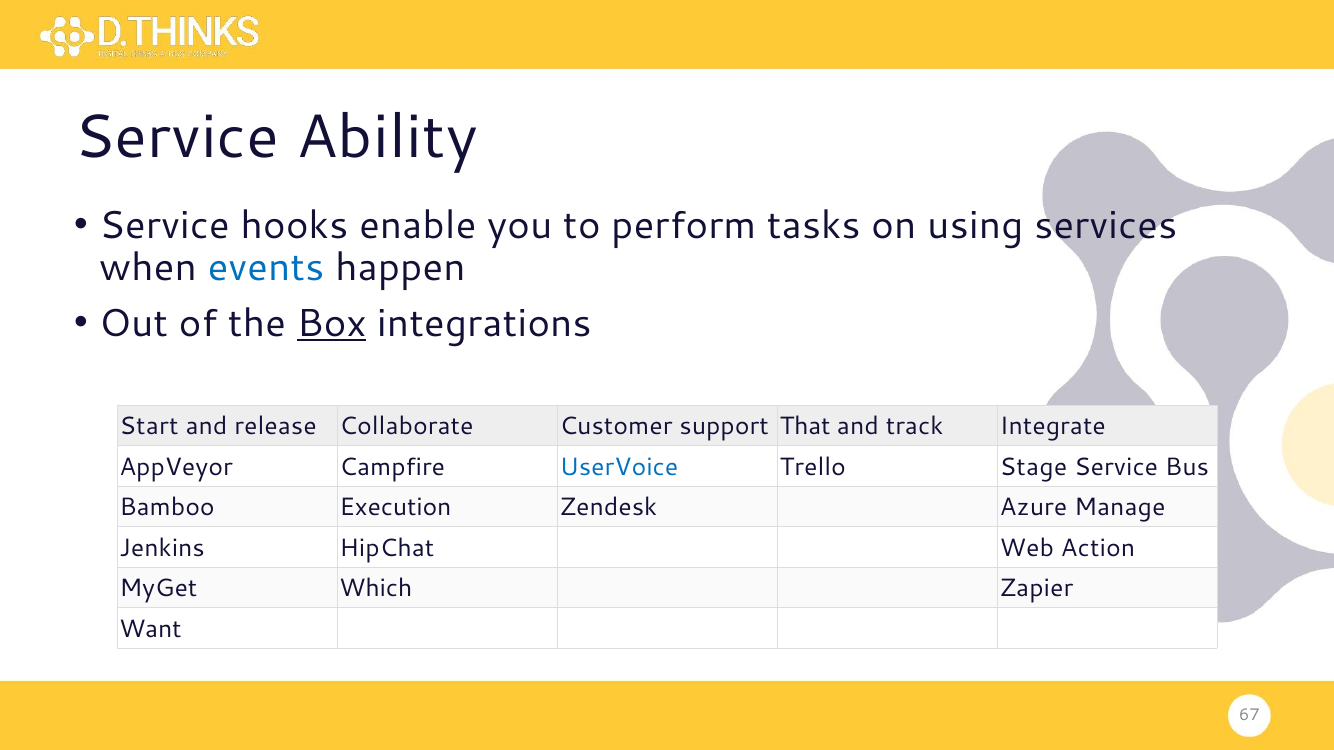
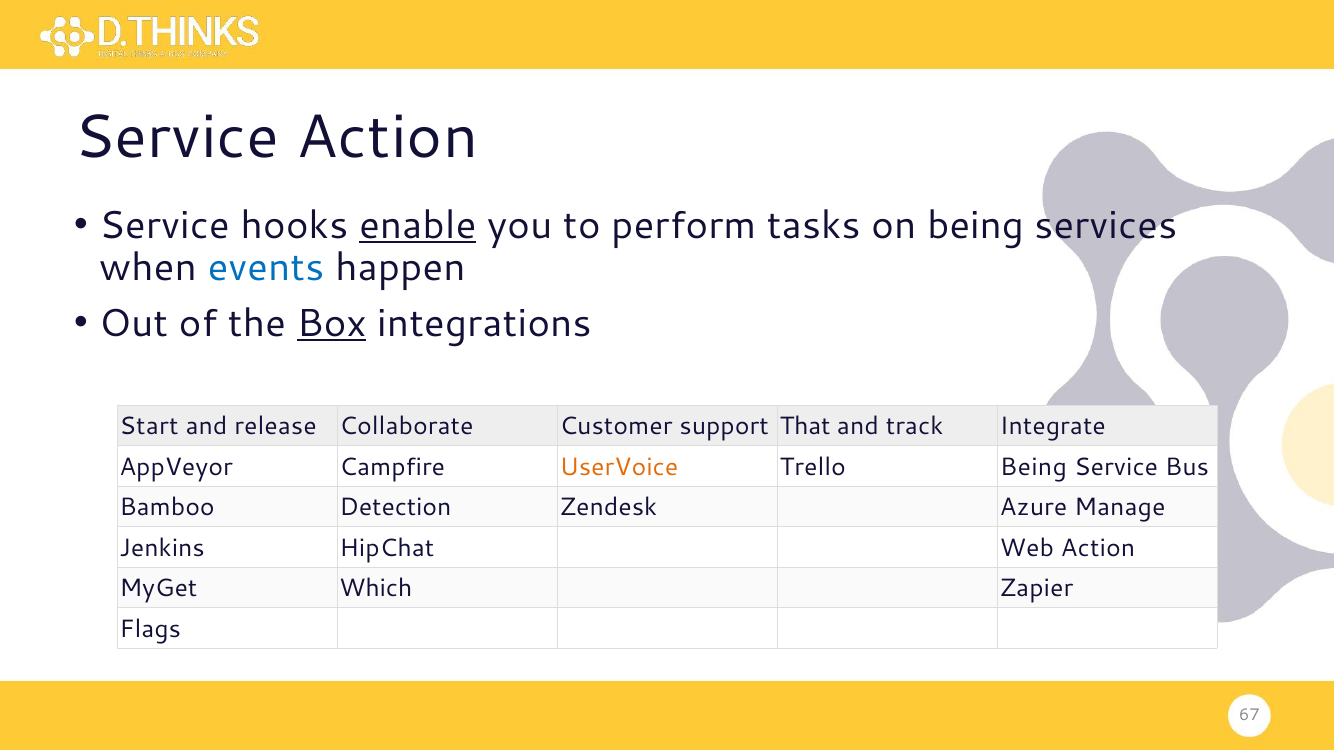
Service Ability: Ability -> Action
enable underline: none -> present
on using: using -> being
UserVoice colour: blue -> orange
Trello Stage: Stage -> Being
Execution: Execution -> Detection
Want: Want -> Flags
